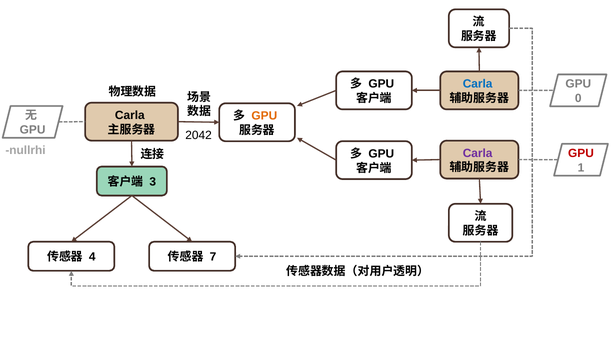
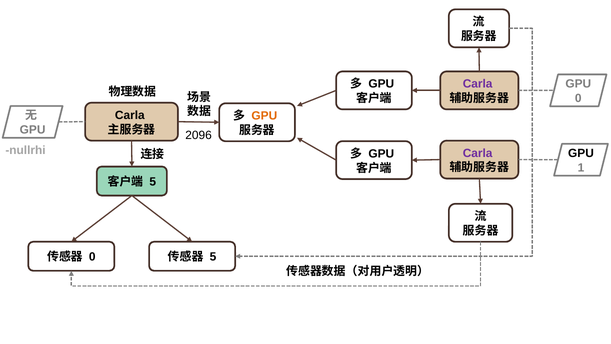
Carla at (478, 84) colour: blue -> purple
2042: 2042 -> 2096
GPU at (581, 153) colour: red -> black
3 at (153, 182): 3 -> 5
4 at (92, 257): 4 -> 0
7 at (213, 257): 7 -> 5
